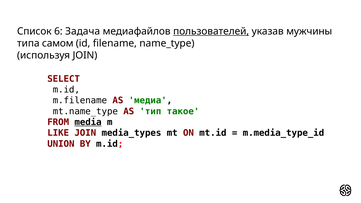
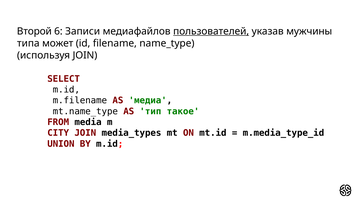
Список: Список -> Второй
Задача: Задача -> Записи
самом: самом -> может
media underline: present -> none
LIKE: LIKE -> CITY
